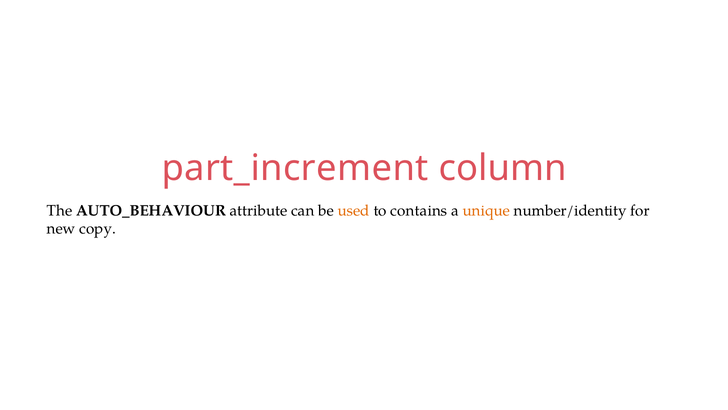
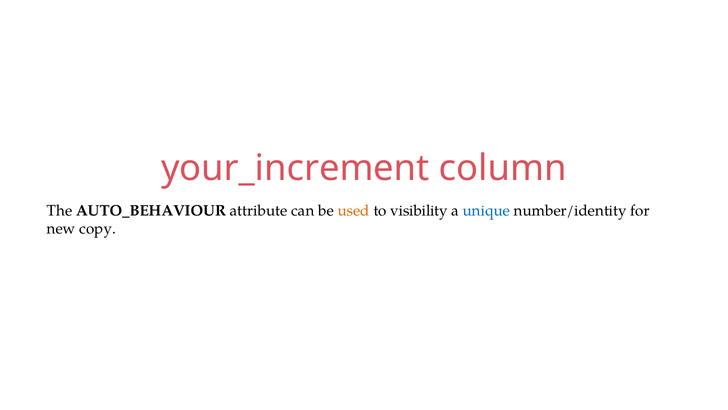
part_increment: part_increment -> your_increment
contains: contains -> visibility
unique colour: orange -> blue
